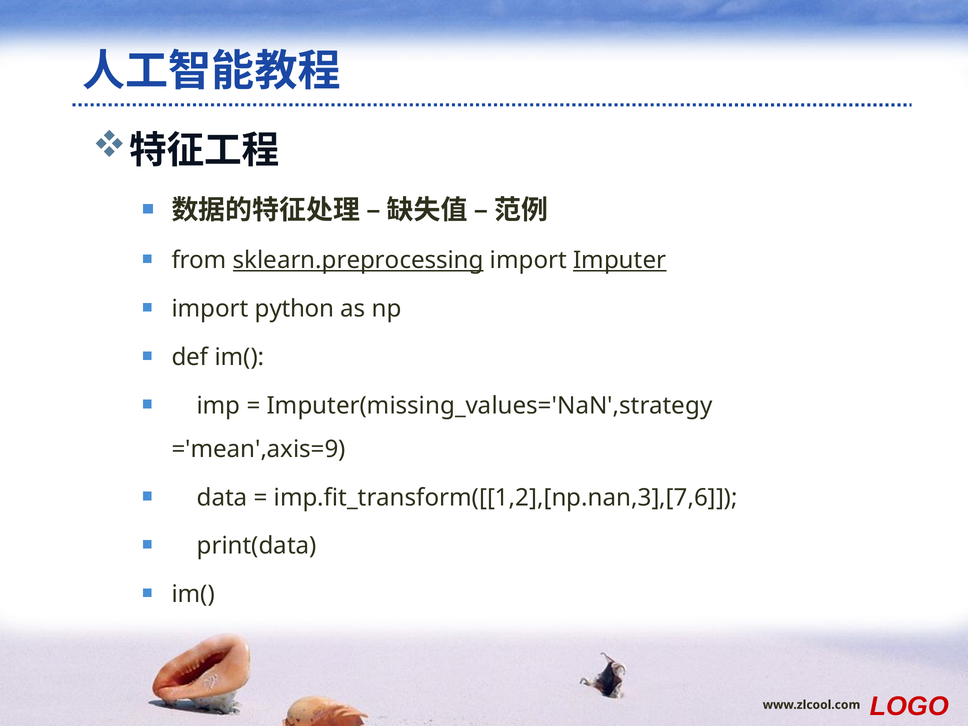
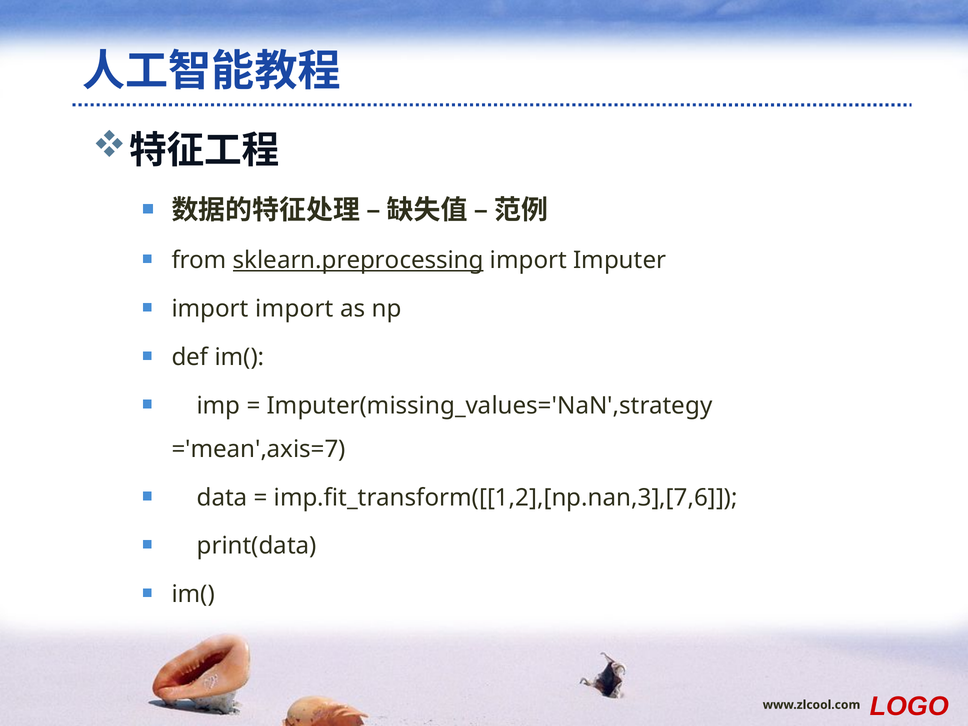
Imputer underline: present -> none
import python: python -> import
='mean',axis=9: ='mean',axis=9 -> ='mean',axis=7
